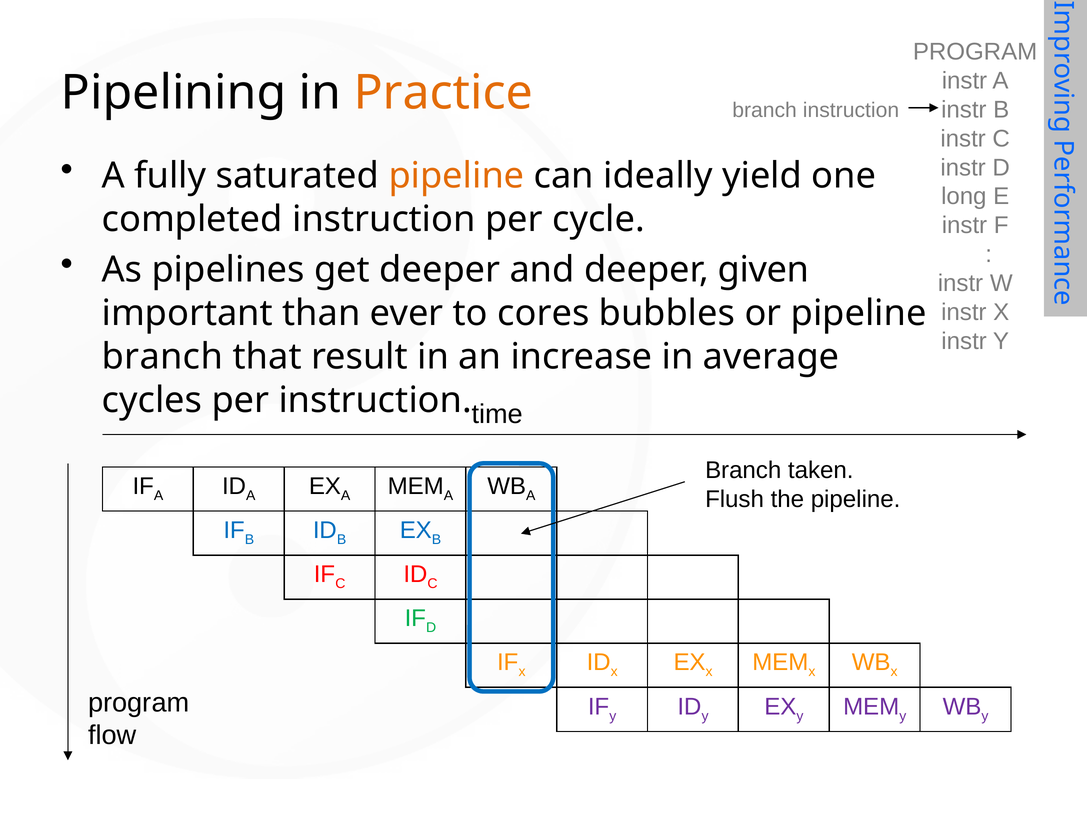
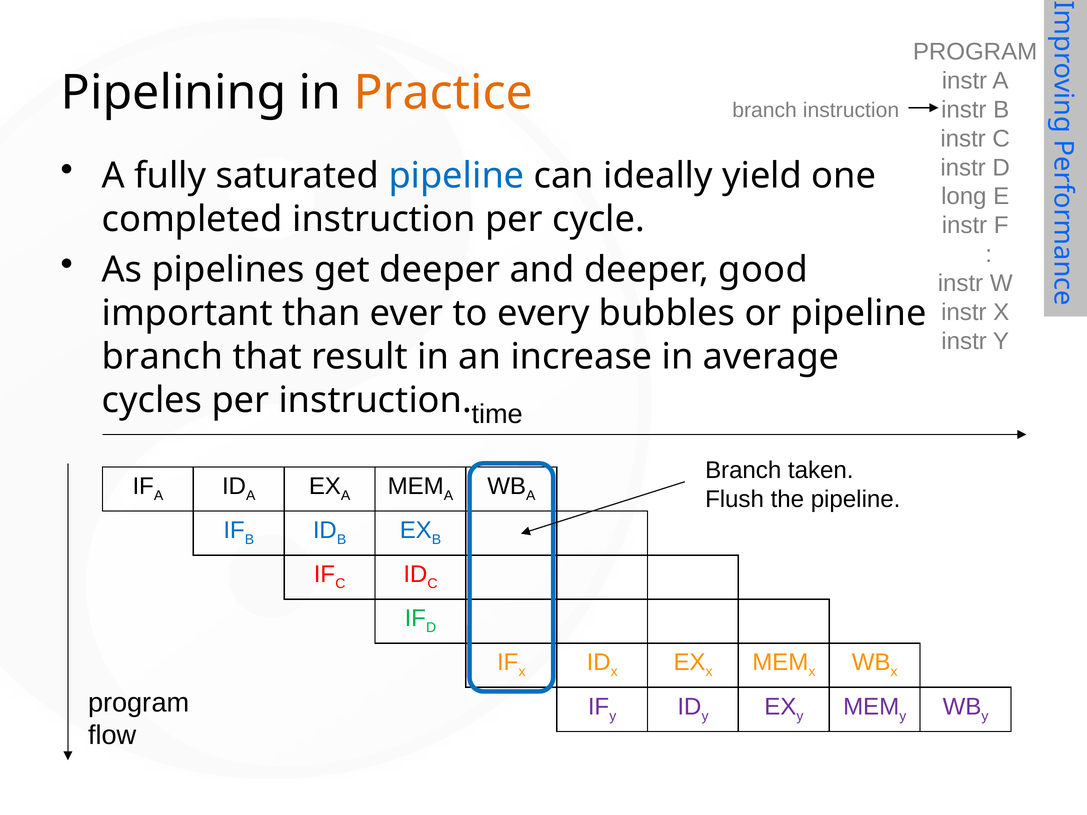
pipeline at (456, 176) colour: orange -> blue
given: given -> good
cores: cores -> every
